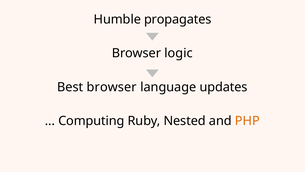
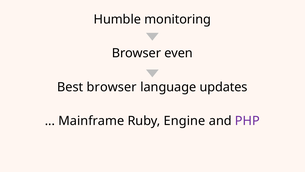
propagates: propagates -> monitoring
logic: logic -> even
Computing: Computing -> Mainframe
Nested: Nested -> Engine
PHP colour: orange -> purple
